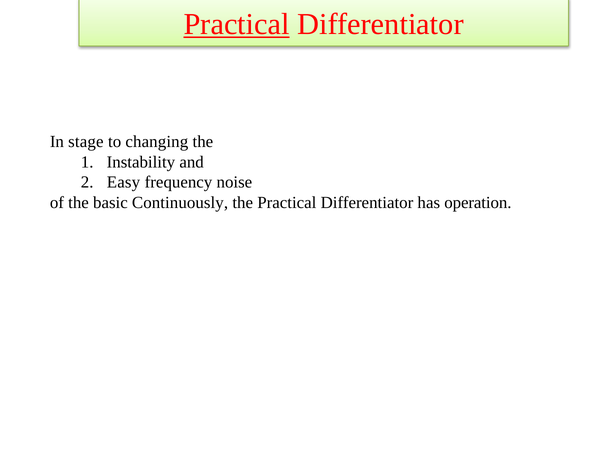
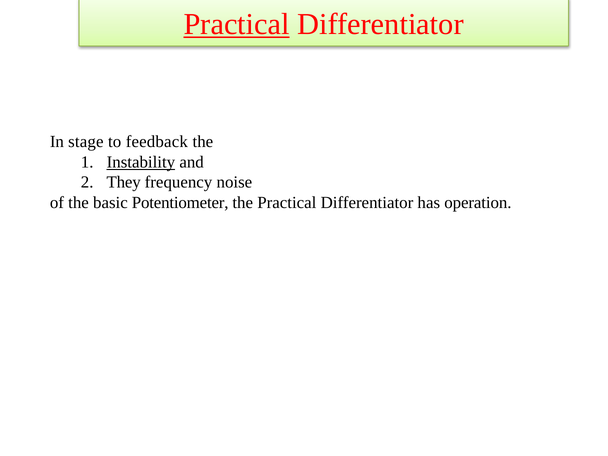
changing: changing -> feedback
Instability underline: none -> present
Easy: Easy -> They
Continuously: Continuously -> Potentiometer
